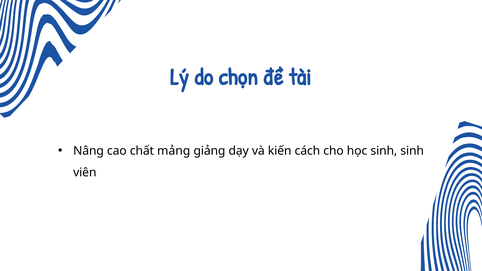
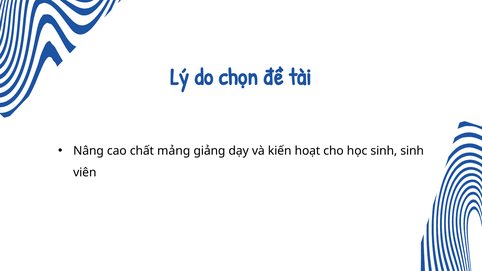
cách: cách -> hoạt
